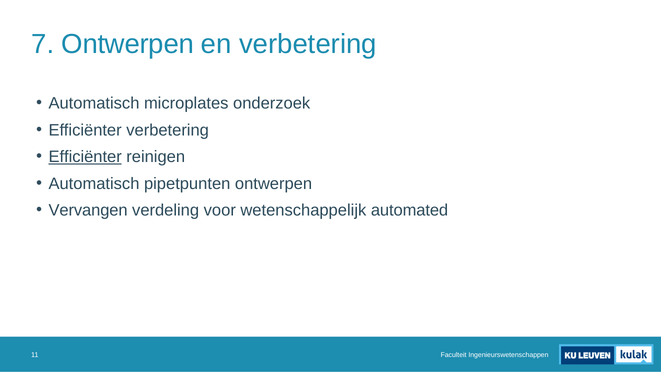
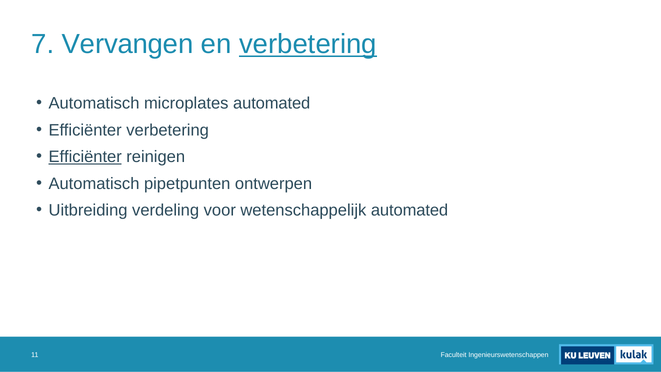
7 Ontwerpen: Ontwerpen -> Vervangen
verbetering at (308, 44) underline: none -> present
microplates onderzoek: onderzoek -> automated
Vervangen: Vervangen -> Uitbreiding
